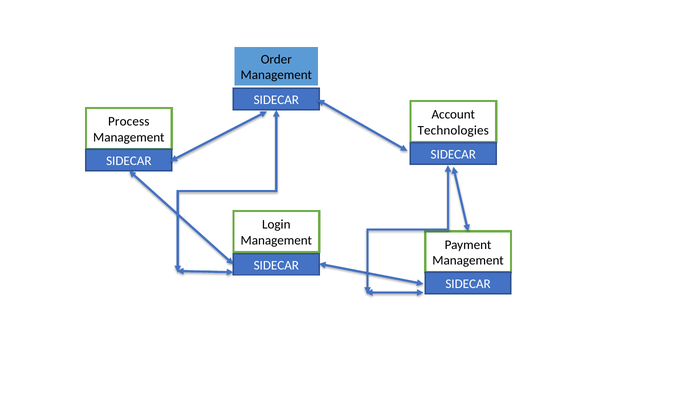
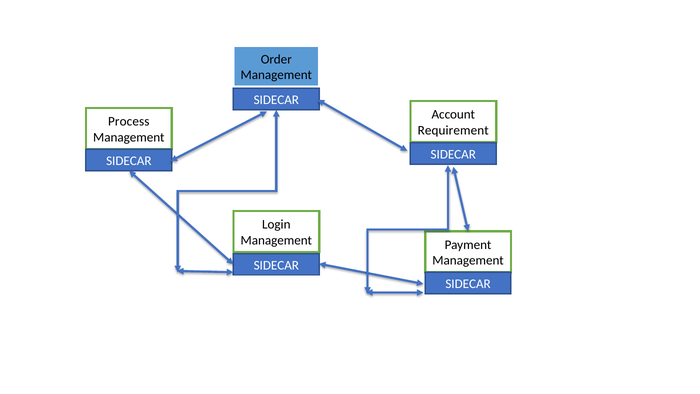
Technologies: Technologies -> Requirement
